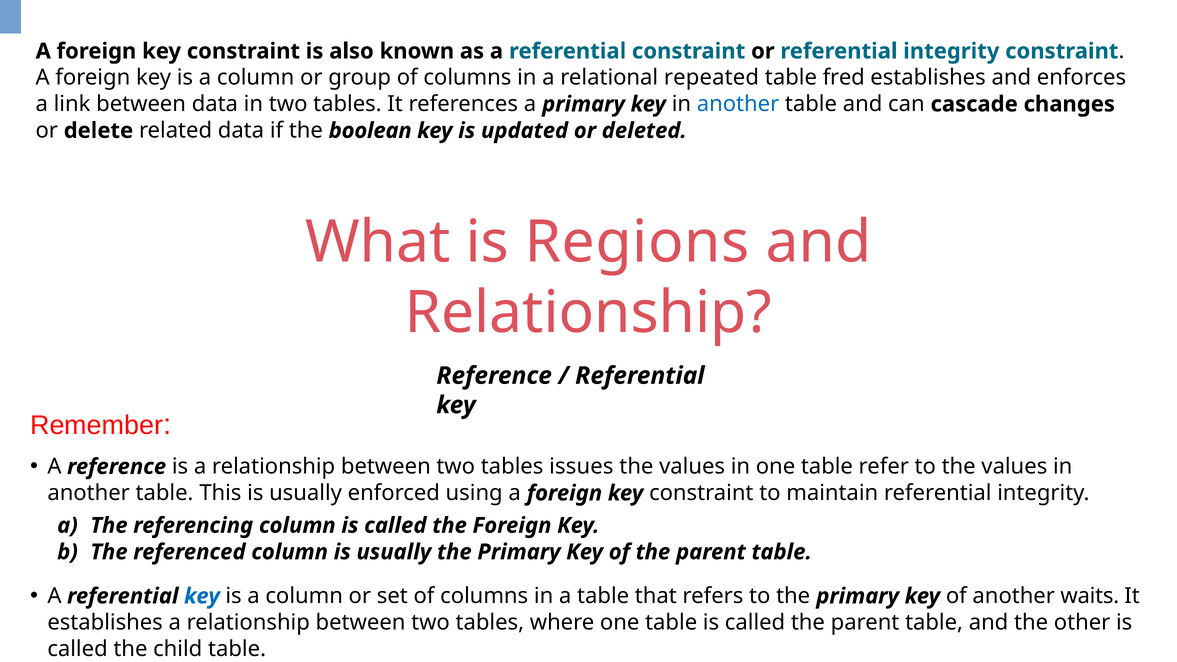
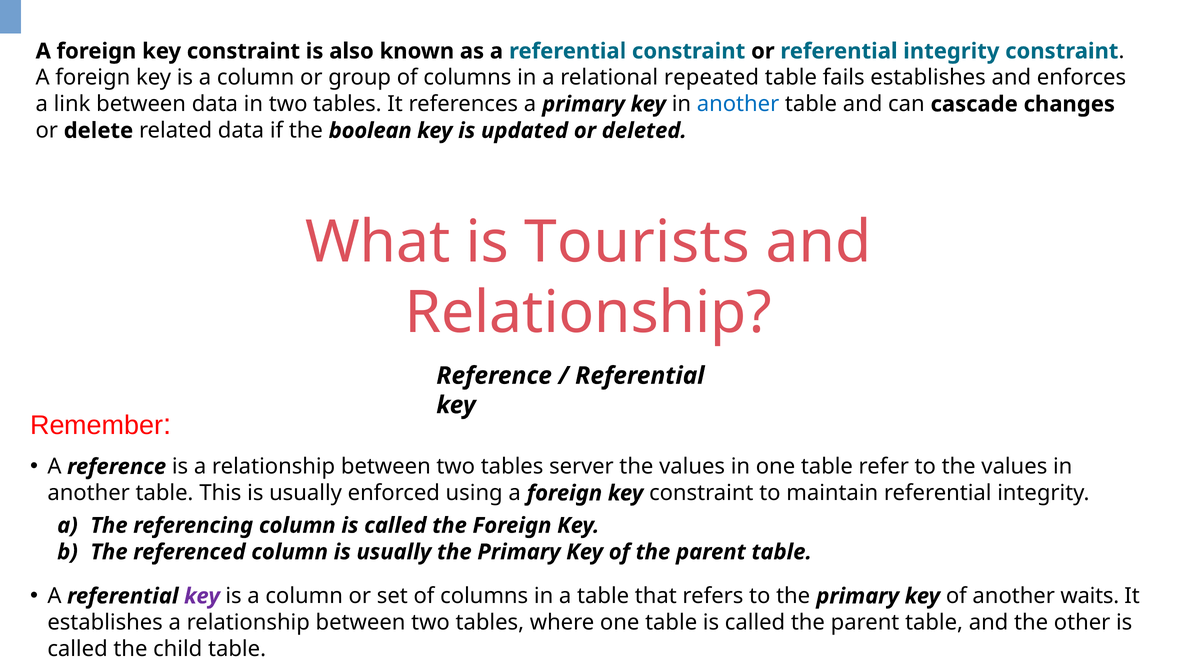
fred: fred -> fails
Regions: Regions -> Tourists
issues: issues -> server
key at (202, 596) colour: blue -> purple
